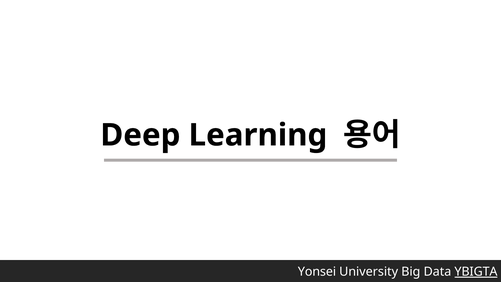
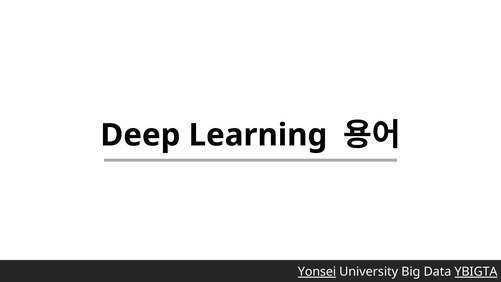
Yonsei underline: none -> present
